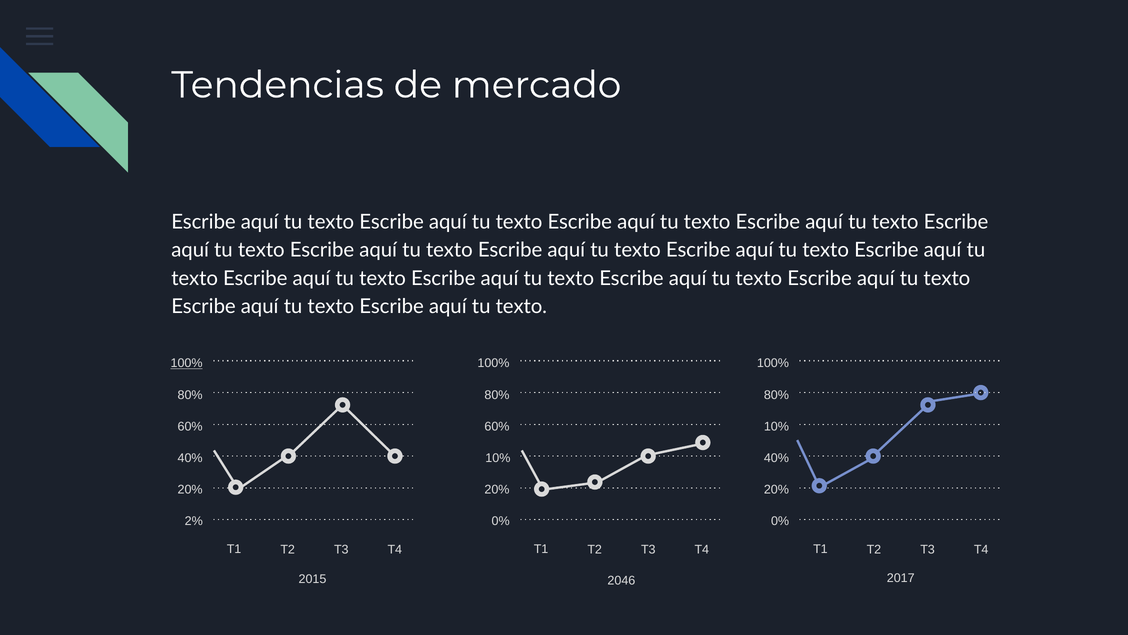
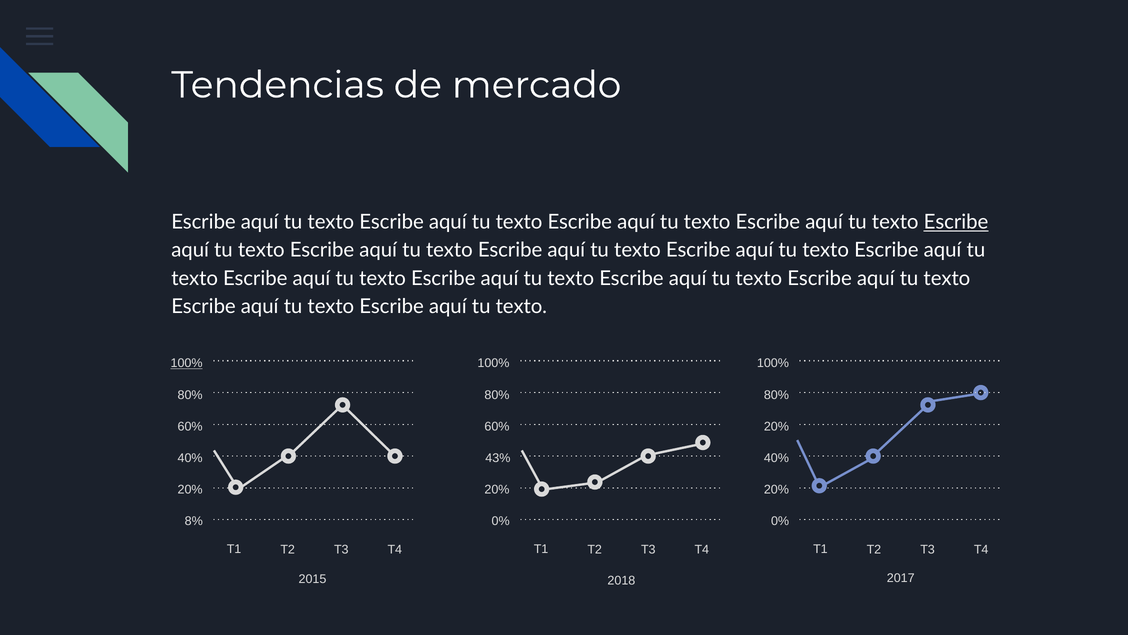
Escribe at (956, 222) underline: none -> present
10% at (776, 426): 10% -> 20%
10% at (498, 458): 10% -> 43%
2%: 2% -> 8%
2046: 2046 -> 2018
